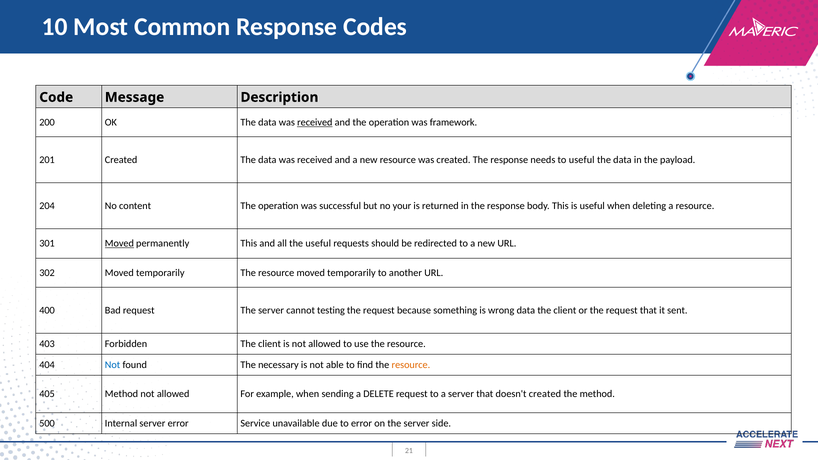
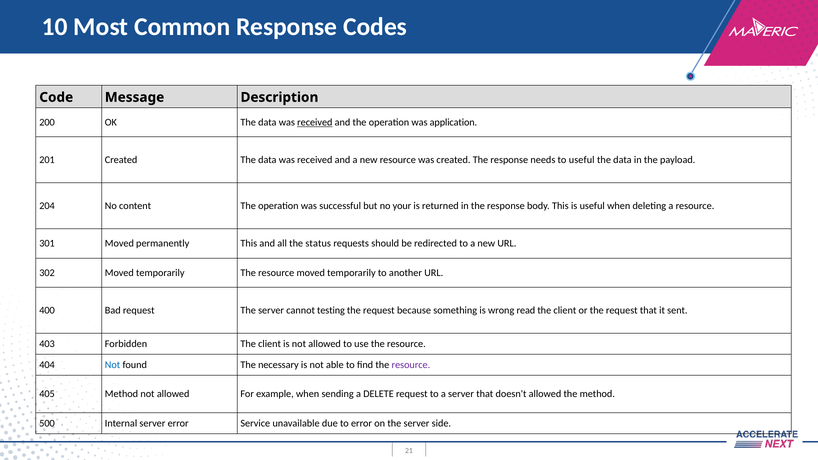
framework: framework -> application
Moved at (119, 244) underline: present -> none
the useful: useful -> status
wrong data: data -> read
resource at (411, 365) colour: orange -> purple
doesn't created: created -> allowed
